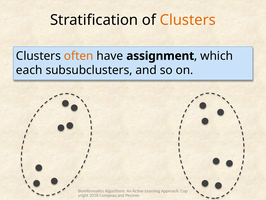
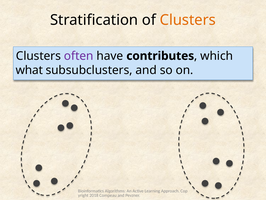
often colour: orange -> purple
assignment: assignment -> contributes
each: each -> what
